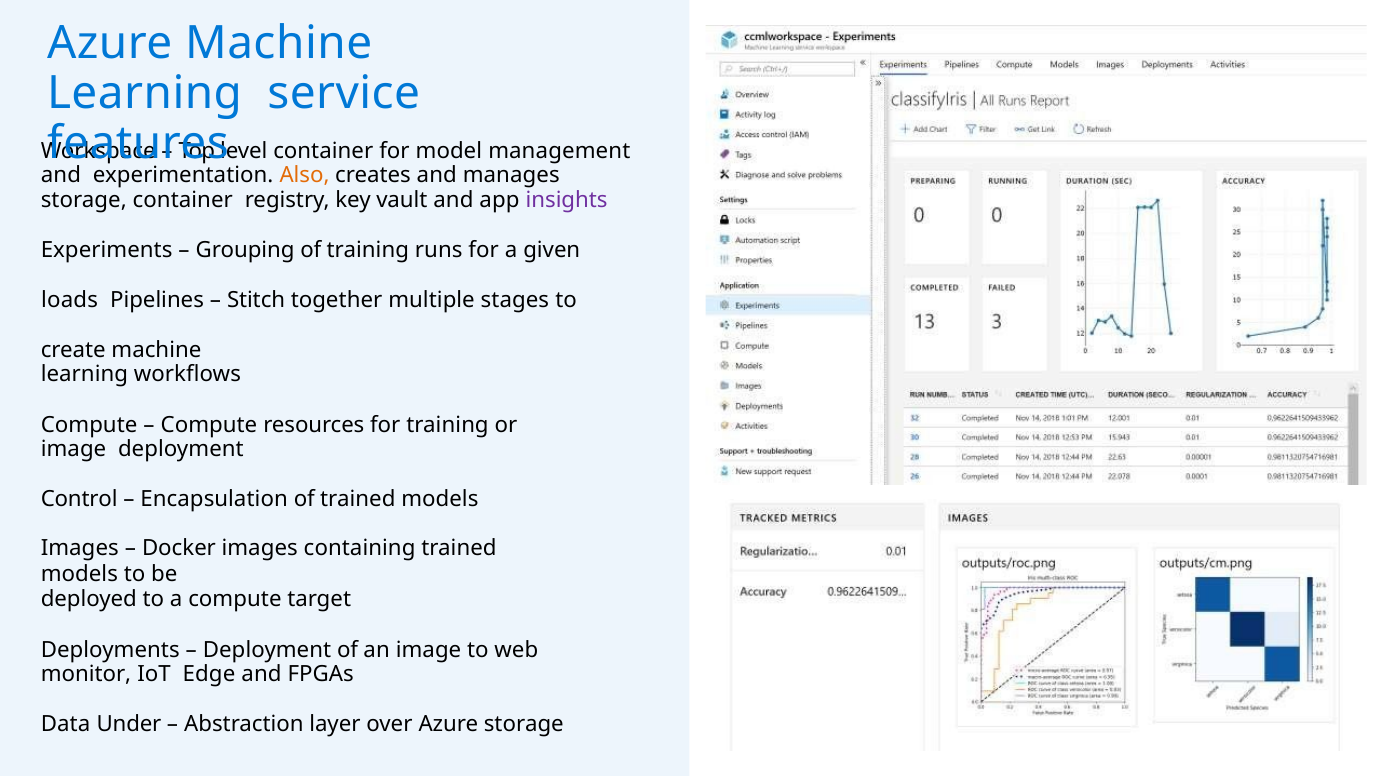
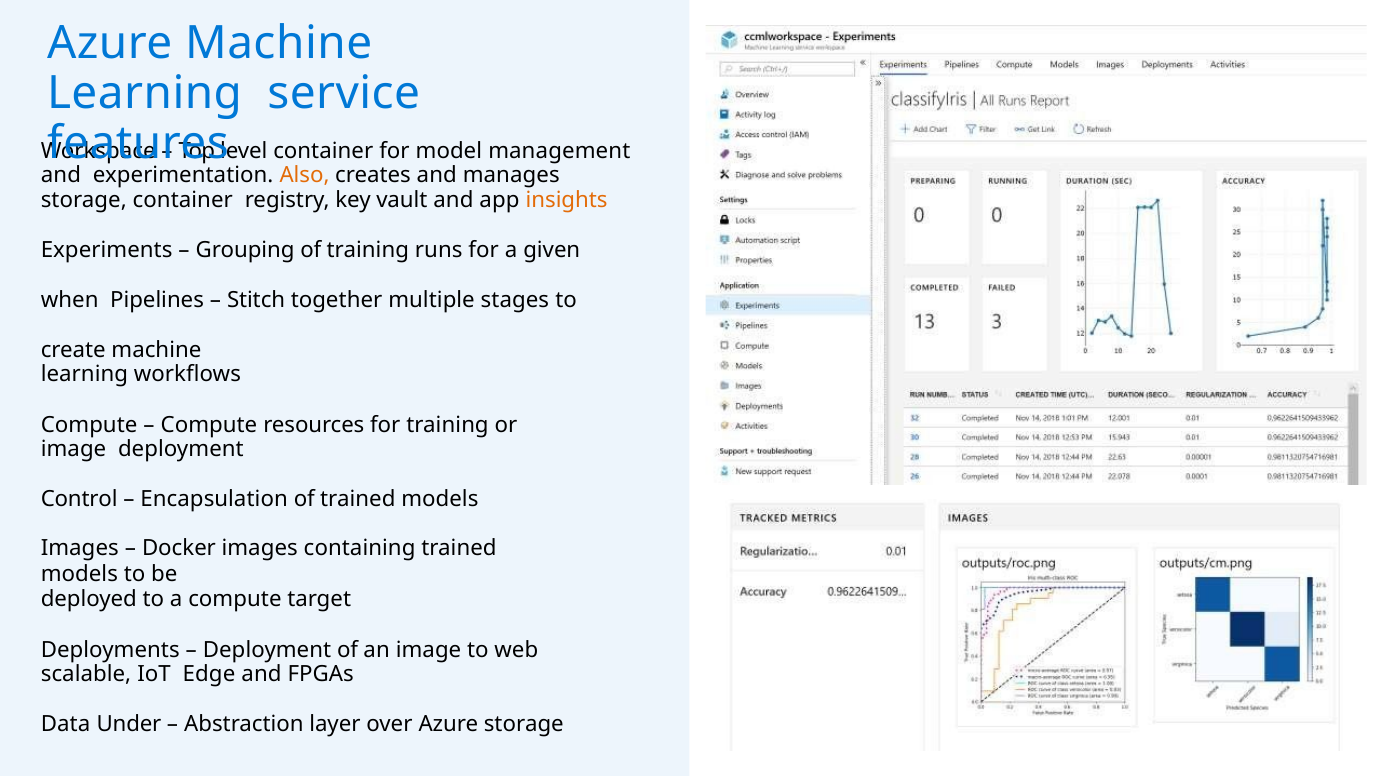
insights colour: purple -> orange
loads: loads -> when
monitor: monitor -> scalable
